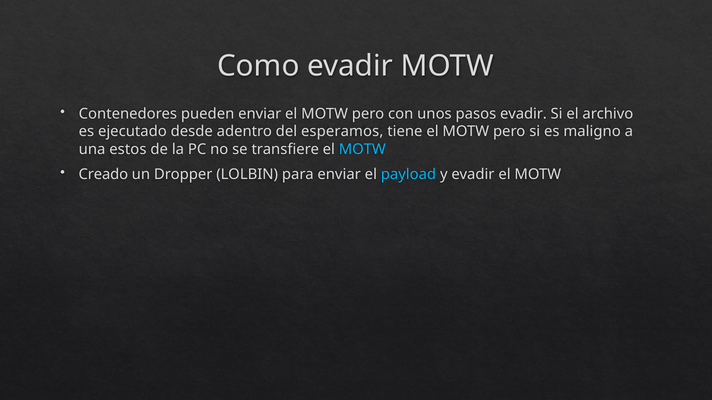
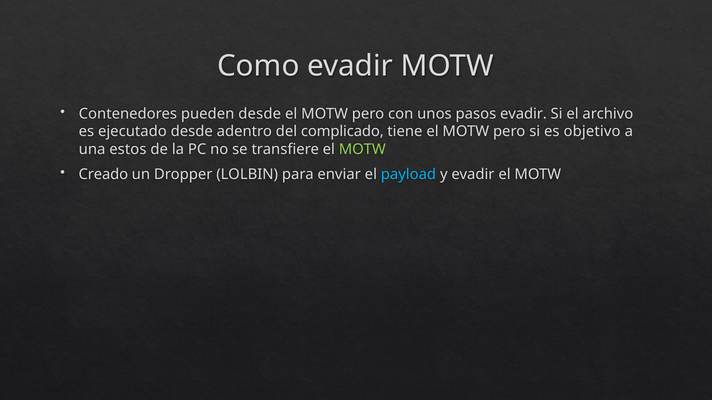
pueden enviar: enviar -> desde
esperamos: esperamos -> complicado
maligno: maligno -> objetivo
MOTW at (362, 149) colour: light blue -> light green
